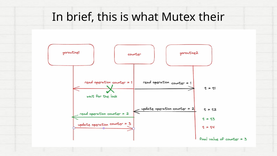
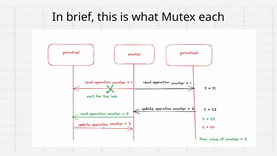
their: their -> each
